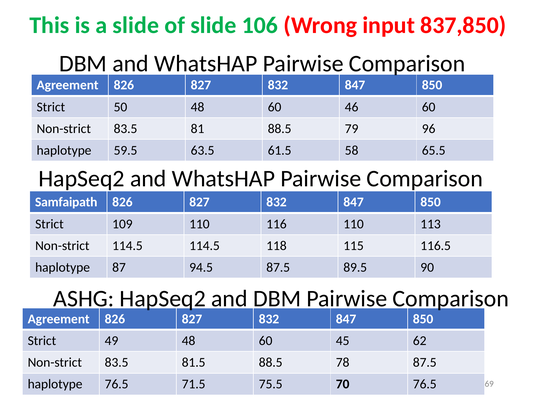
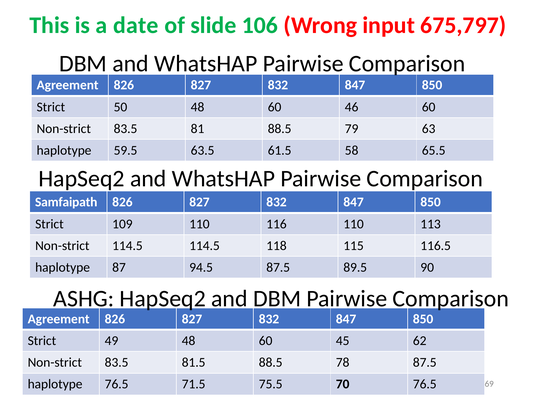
a slide: slide -> date
837,850: 837,850 -> 675,797
96: 96 -> 63
